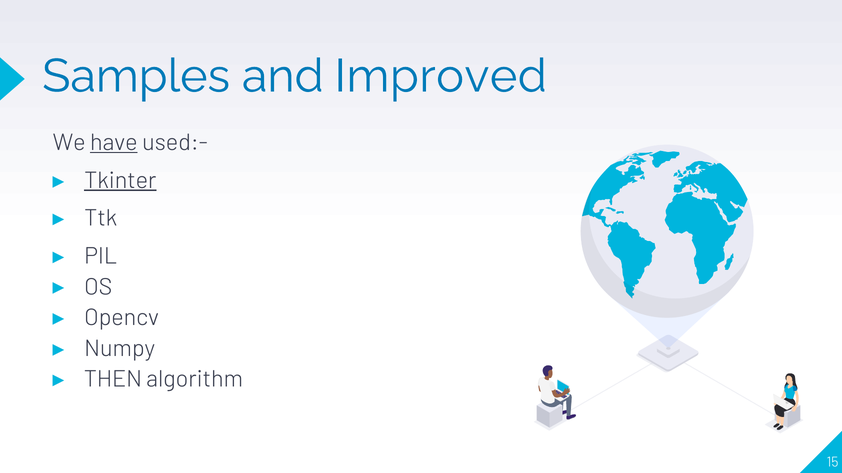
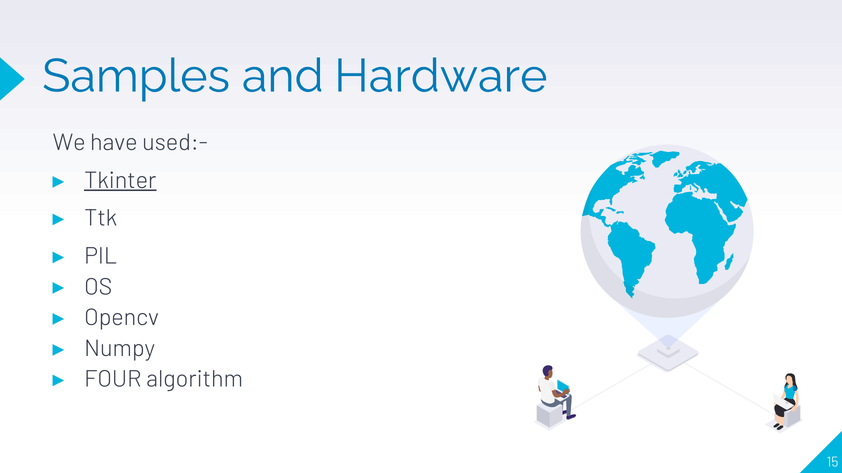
Improved: Improved -> Hardware
have underline: present -> none
THEN: THEN -> FOUR
